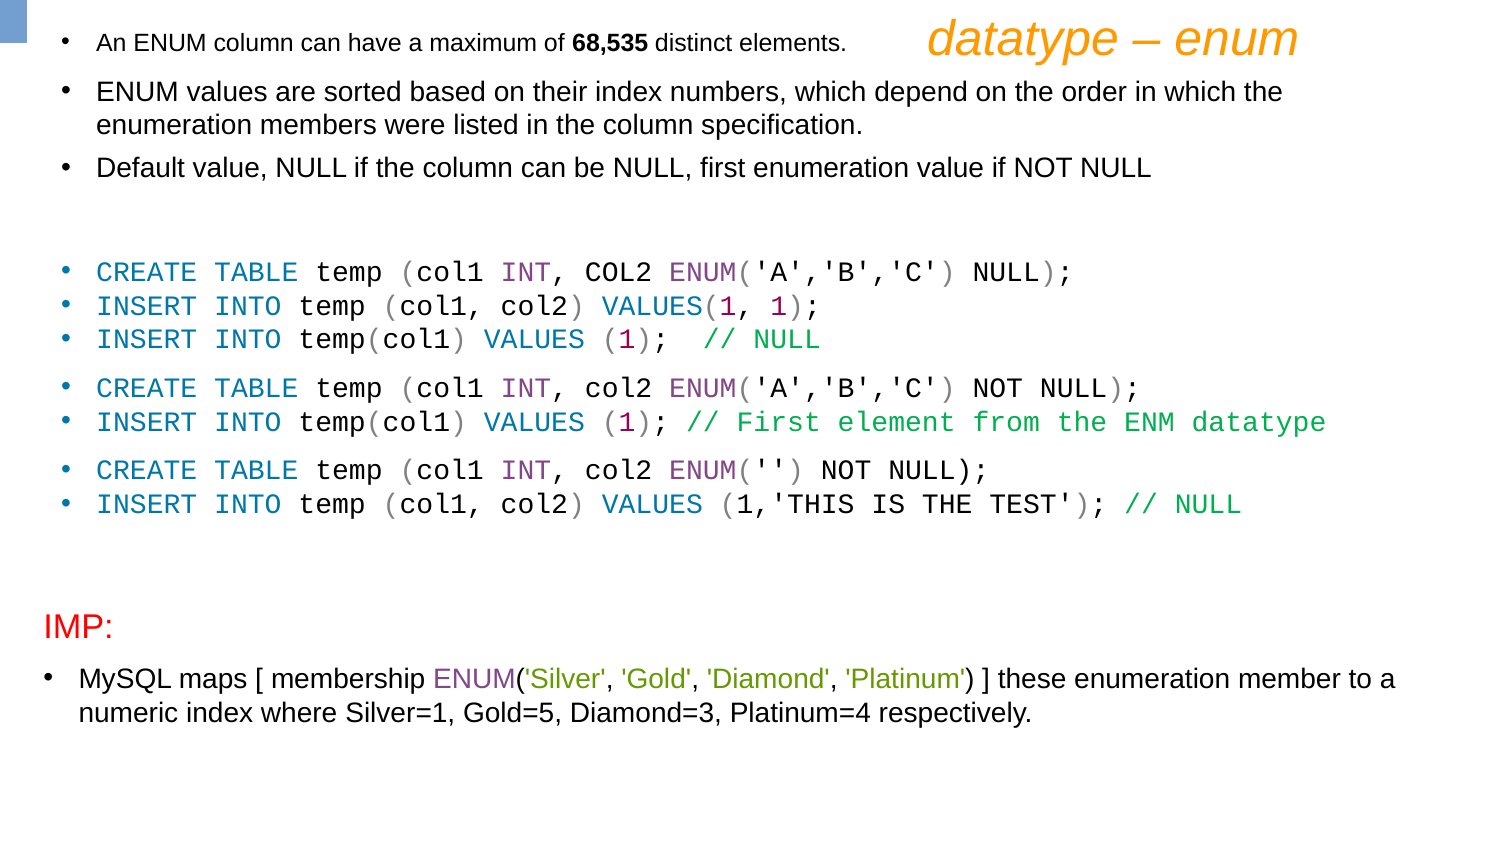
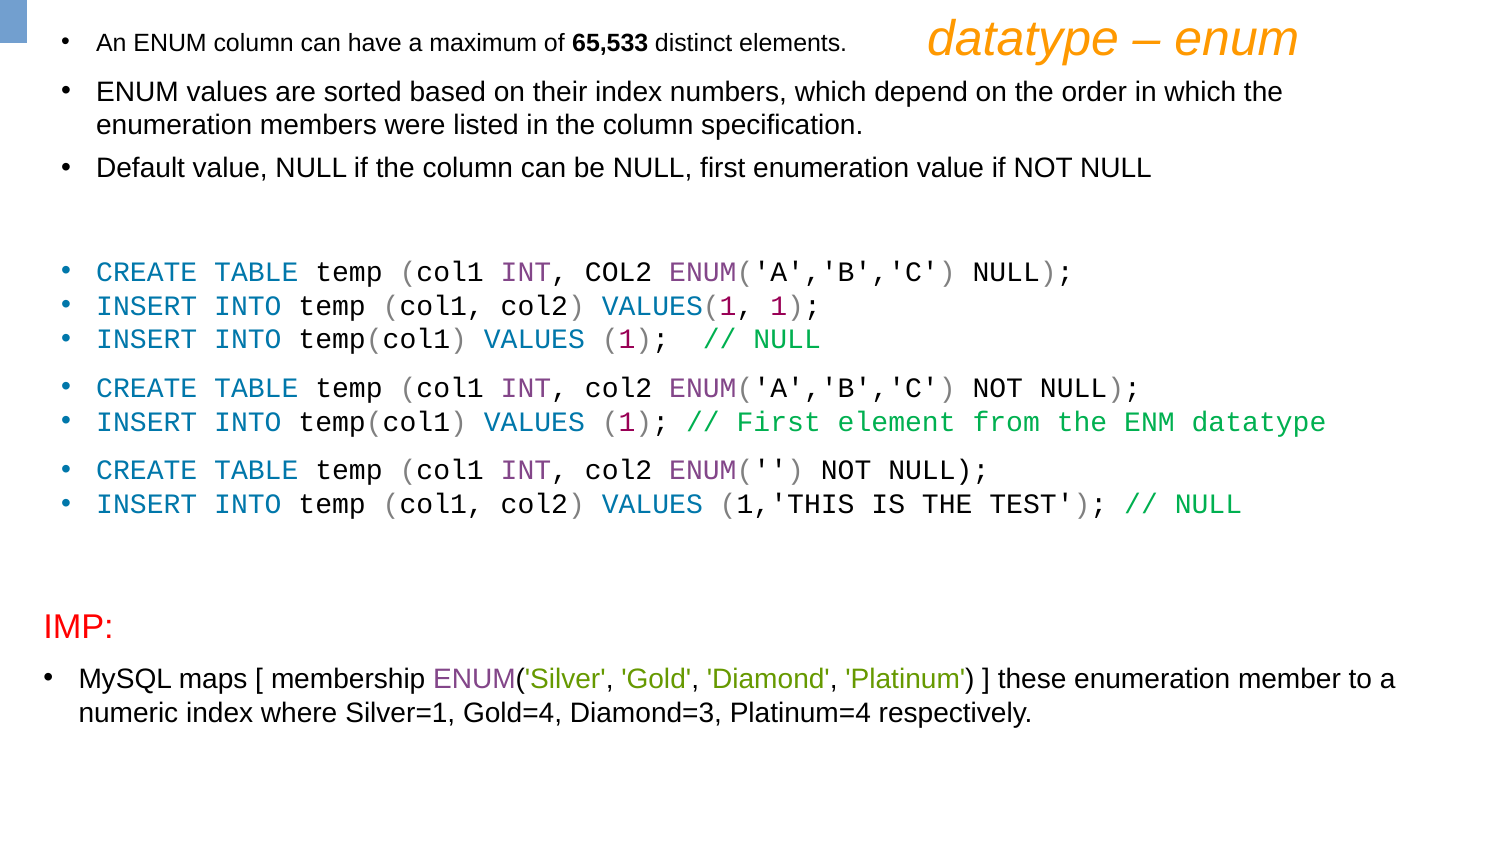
68,535: 68,535 -> 65,533
Gold=5: Gold=5 -> Gold=4
